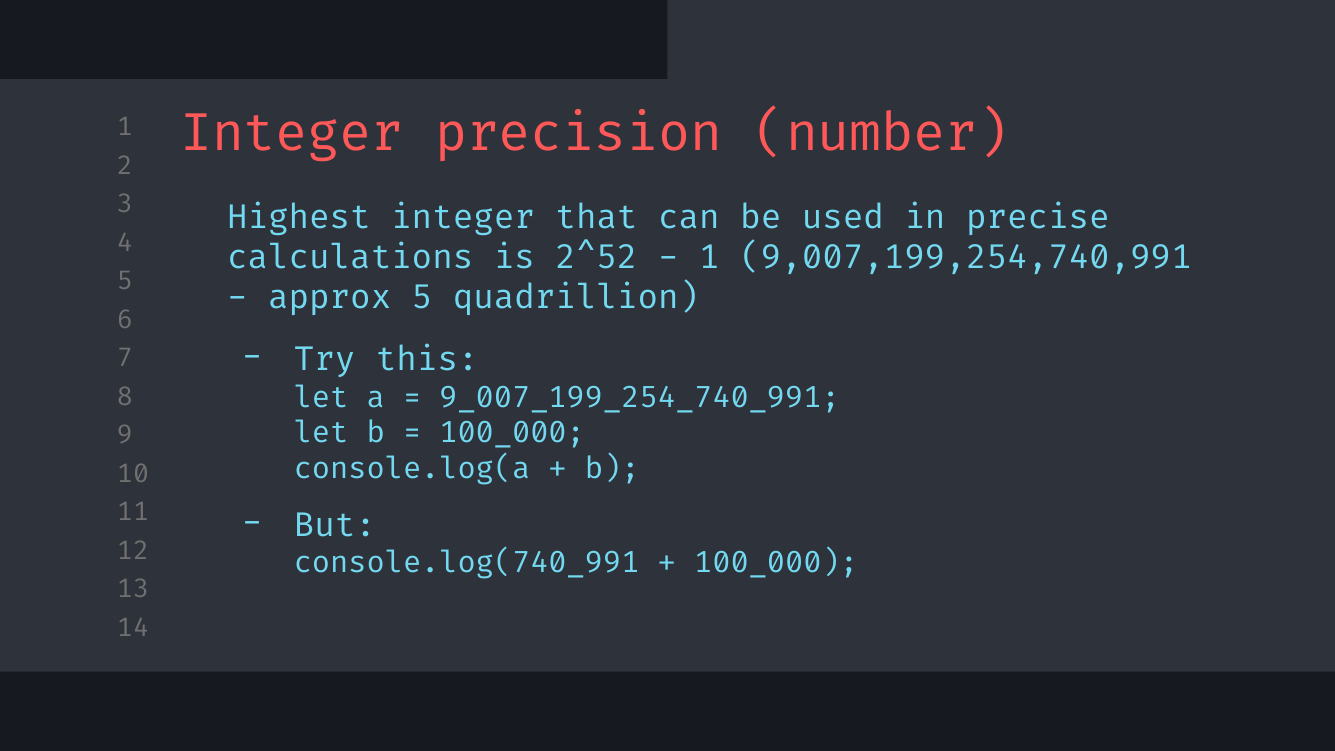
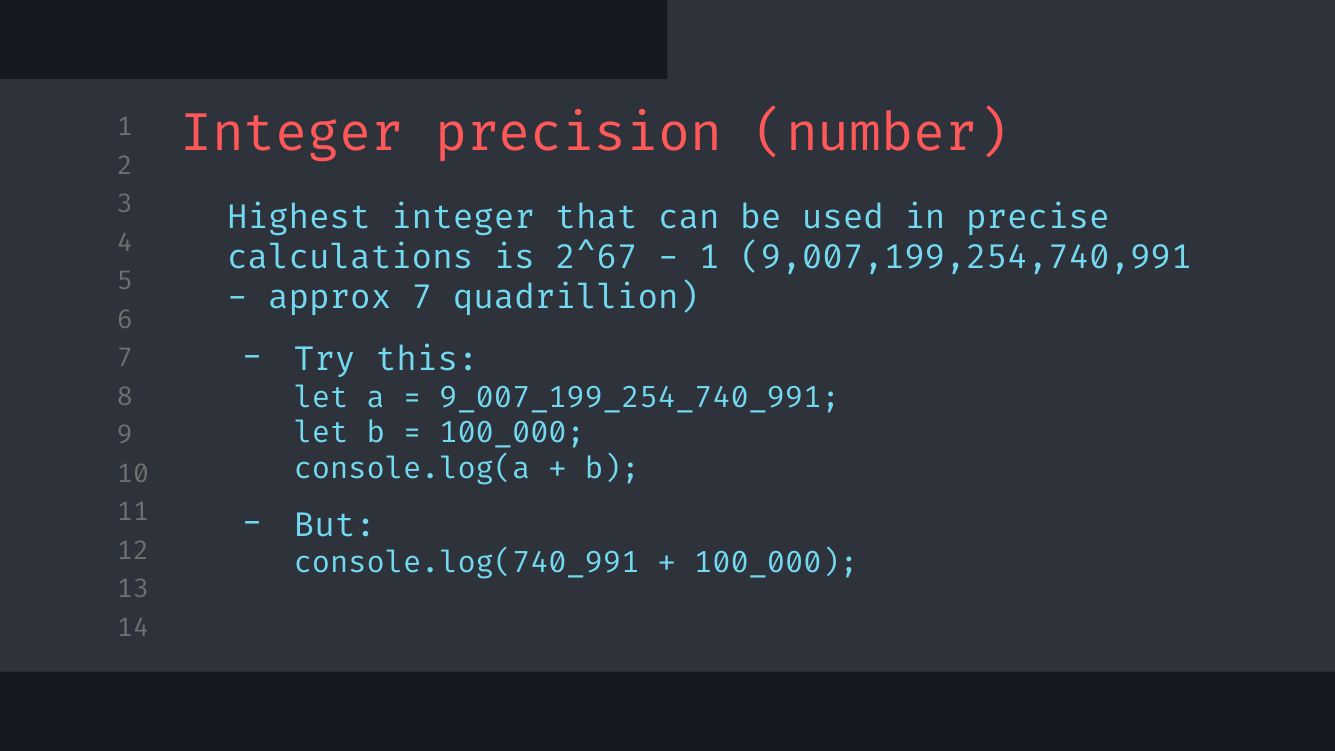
2^52: 2^52 -> 2^67
approx 5: 5 -> 7
